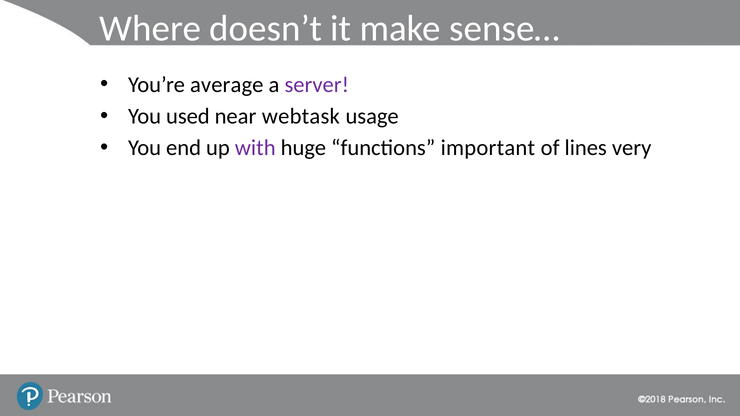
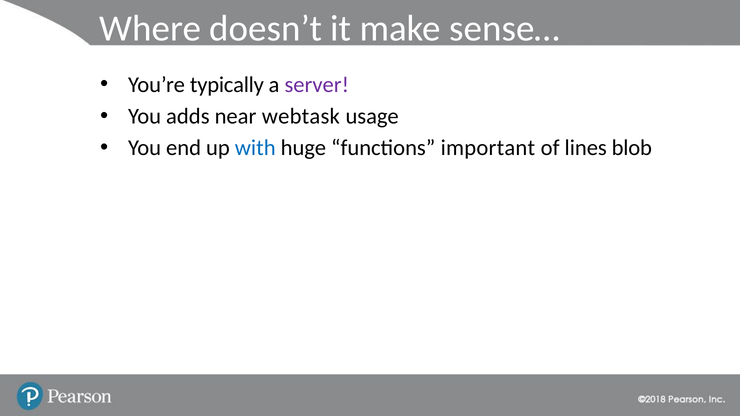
average: average -> typically
used: used -> adds
with colour: purple -> blue
very: very -> blob
